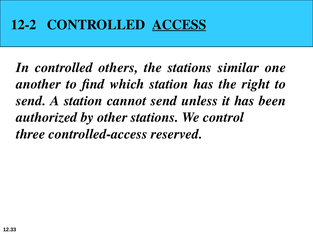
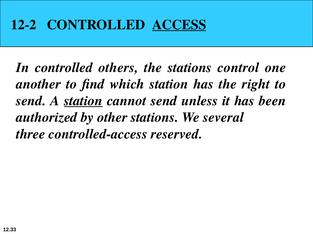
similar: similar -> control
station at (83, 101) underline: none -> present
control: control -> several
